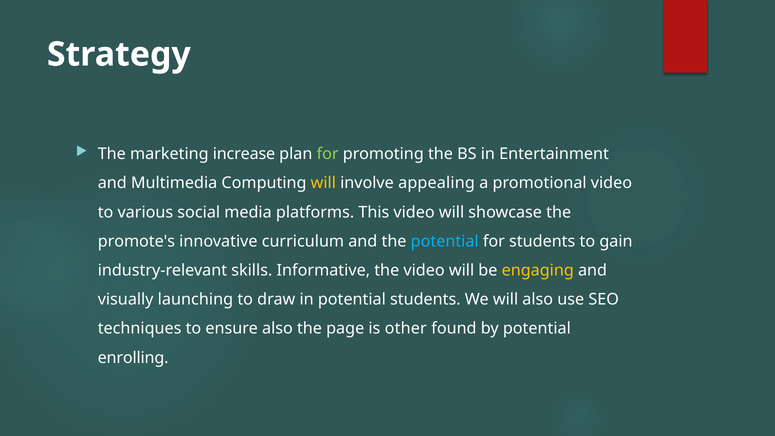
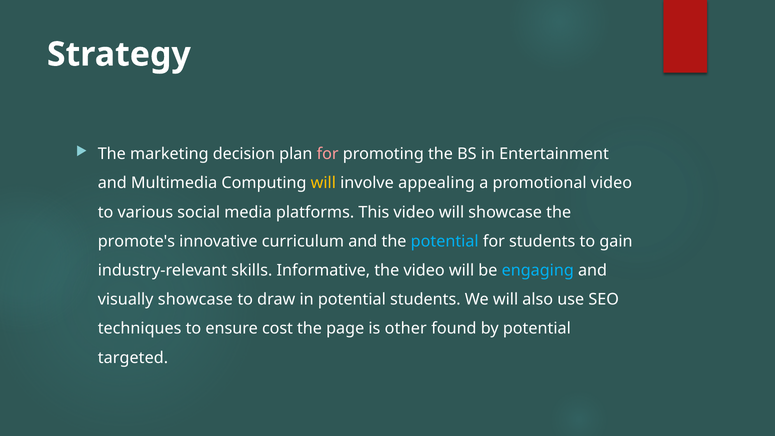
increase: increase -> decision
for at (328, 154) colour: light green -> pink
engaging colour: yellow -> light blue
visually launching: launching -> showcase
ensure also: also -> cost
enrolling: enrolling -> targeted
